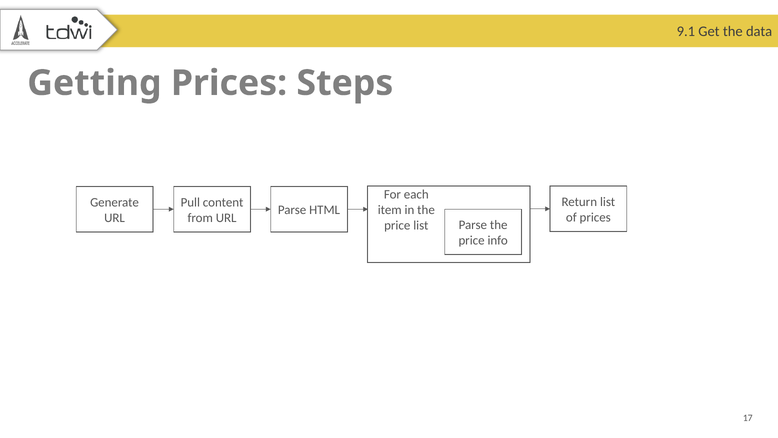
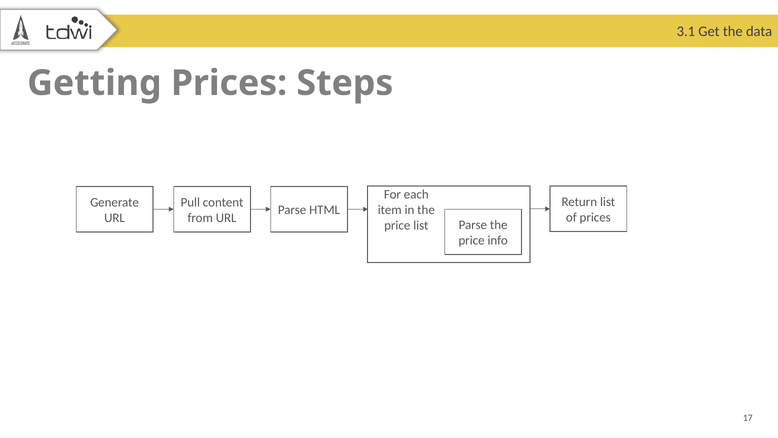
9.1: 9.1 -> 3.1
